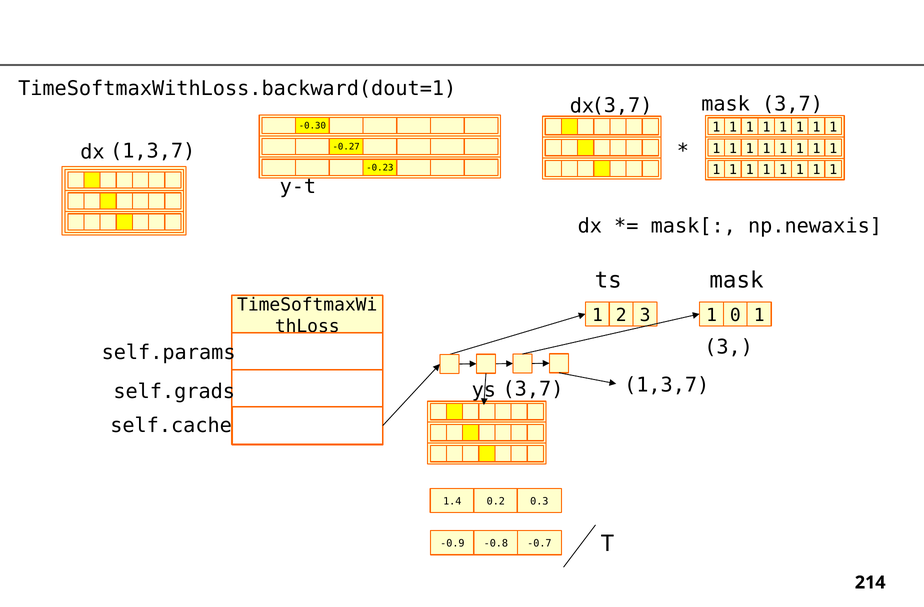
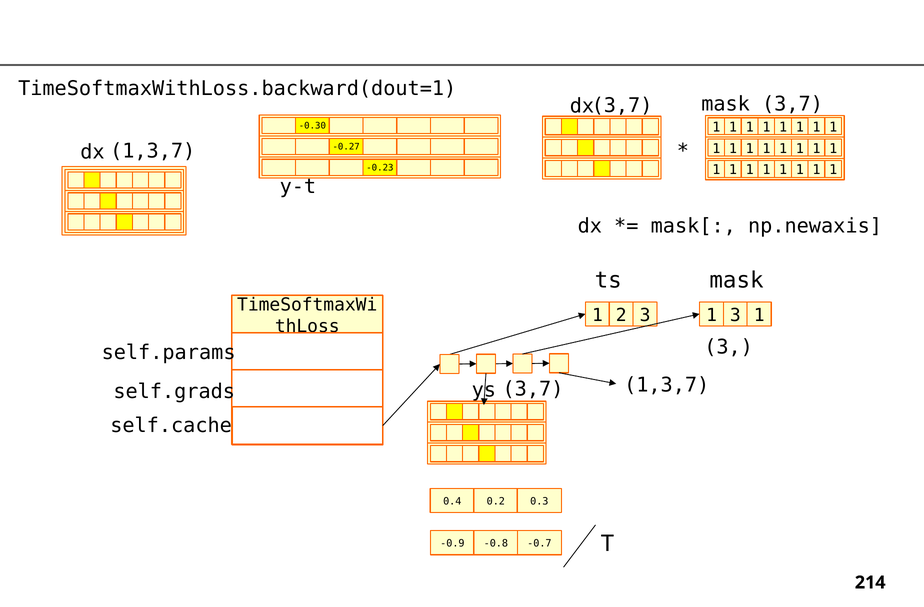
1 0: 0 -> 3
1.4: 1.4 -> 0.4
